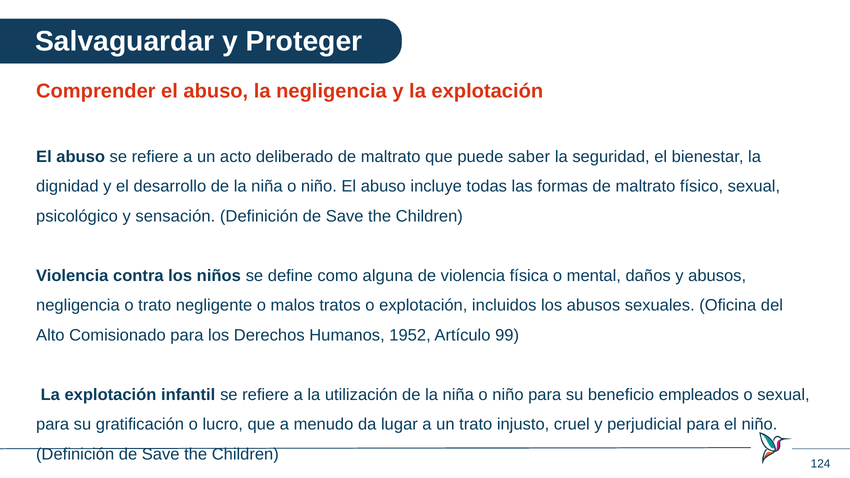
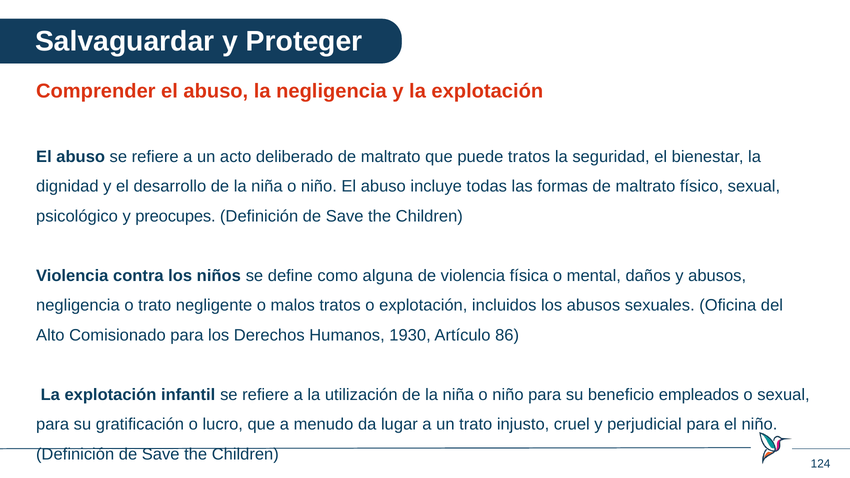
puede saber: saber -> tratos
sensación: sensación -> preocupes
1952: 1952 -> 1930
99: 99 -> 86
